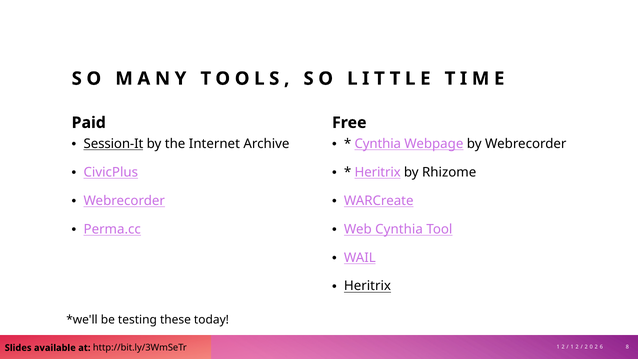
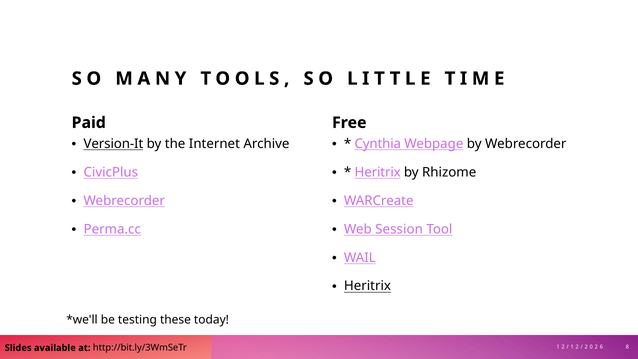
Session-It: Session-It -> Version-It
Web Cynthia: Cynthia -> Session
